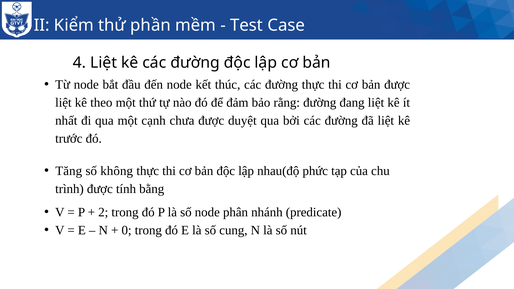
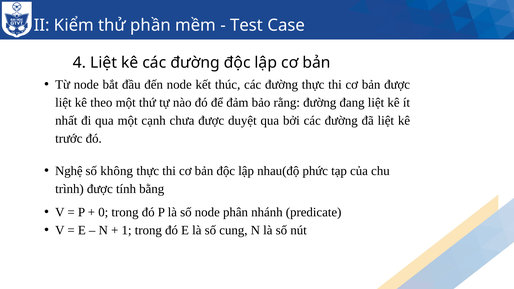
Tăng: Tăng -> Nghệ
2: 2 -> 0
0: 0 -> 1
